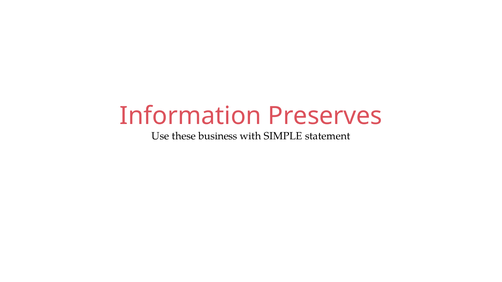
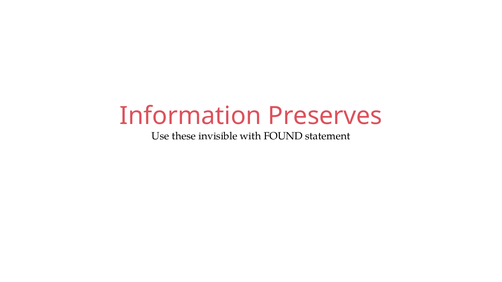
business: business -> invisible
SIMPLE: SIMPLE -> FOUND
